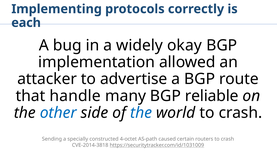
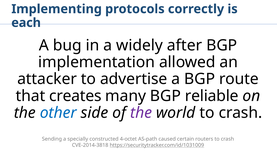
okay: okay -> after
handle: handle -> creates
the at (141, 113) colour: blue -> purple
